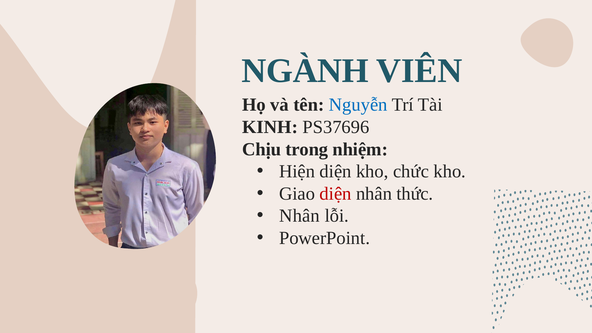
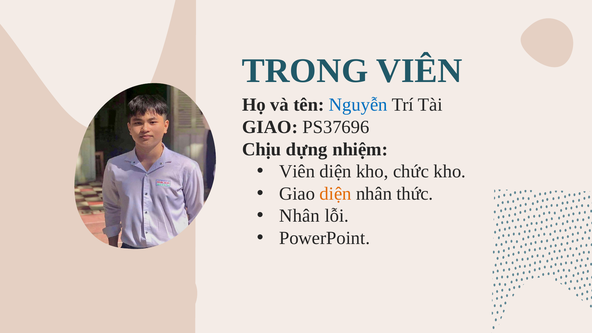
NGÀNH: NGÀNH -> TRONG
KINH at (270, 127): KINH -> GIAO
trong: trong -> dựng
Hiện at (297, 171): Hiện -> Viên
diện at (336, 194) colour: red -> orange
